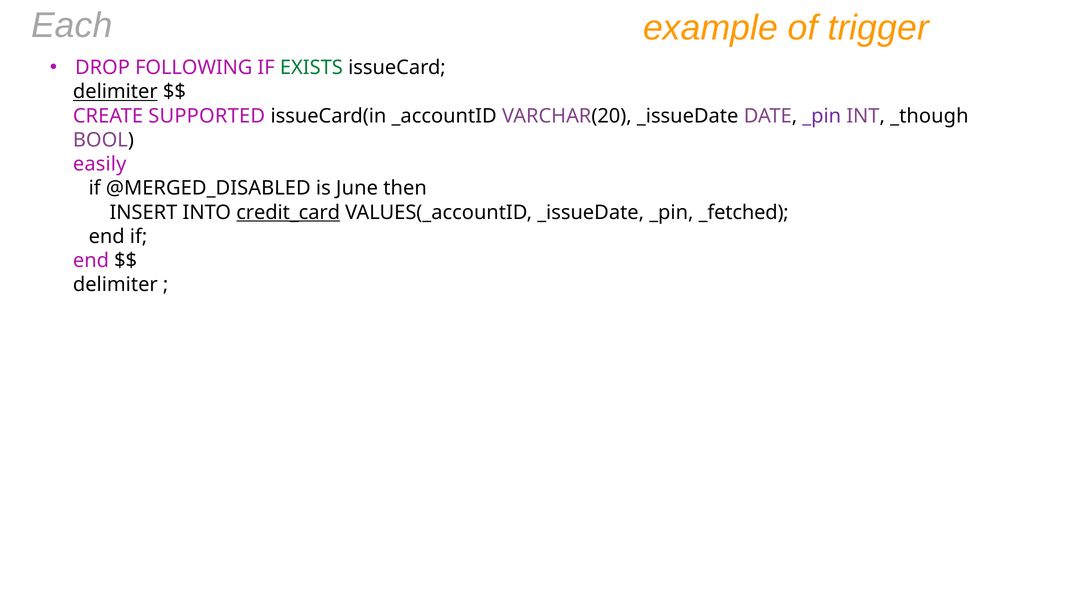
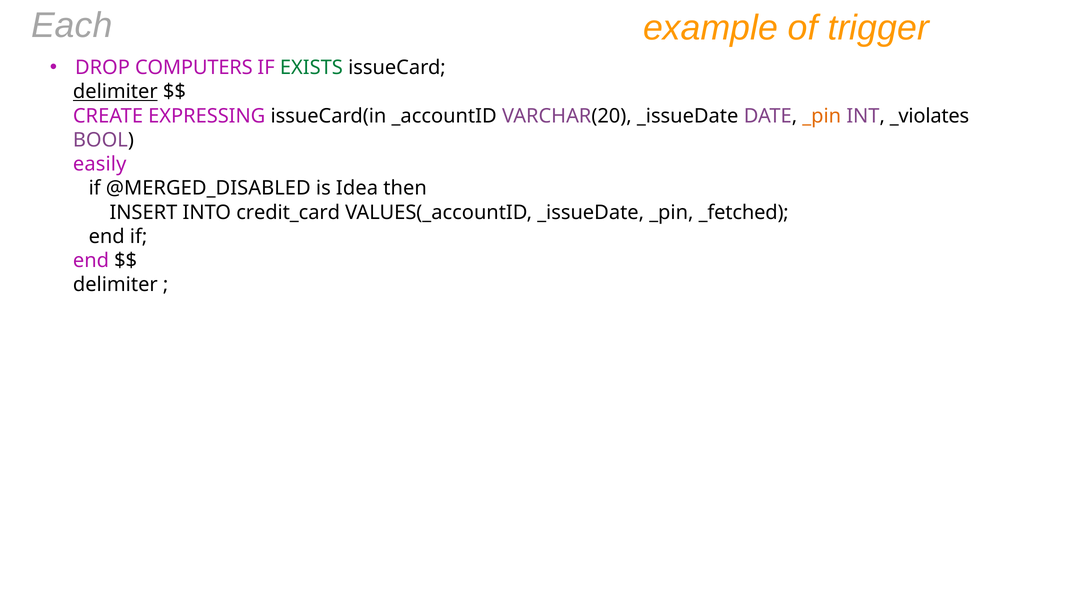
FOLLOWING: FOLLOWING -> COMPUTERS
SUPPORTED: SUPPORTED -> EXPRESSING
_pin at (822, 116) colour: purple -> orange
_though: _though -> _violates
June: June -> Idea
credit_card underline: present -> none
